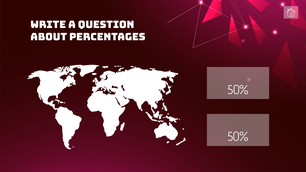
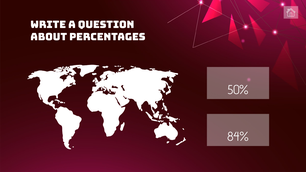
50% at (238, 137): 50% -> 84%
